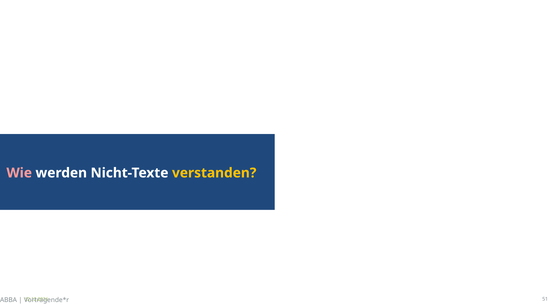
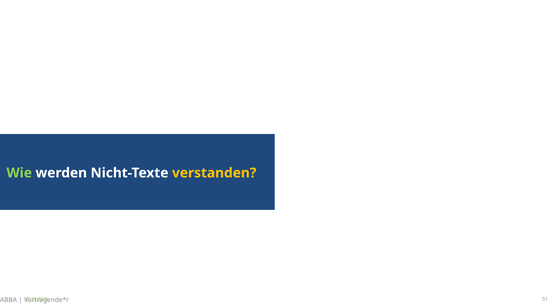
Wie colour: pink -> light green
